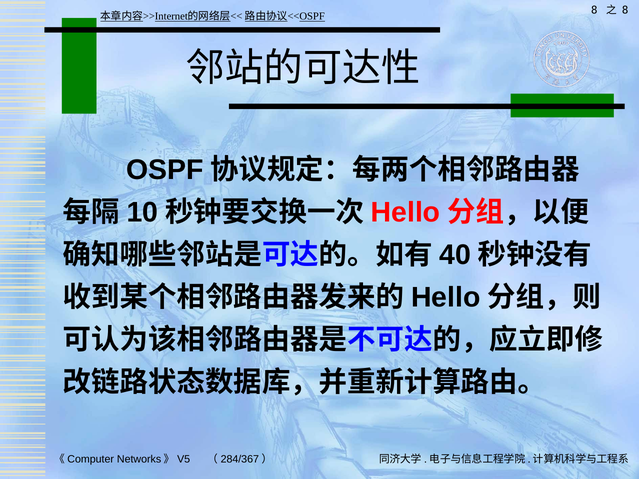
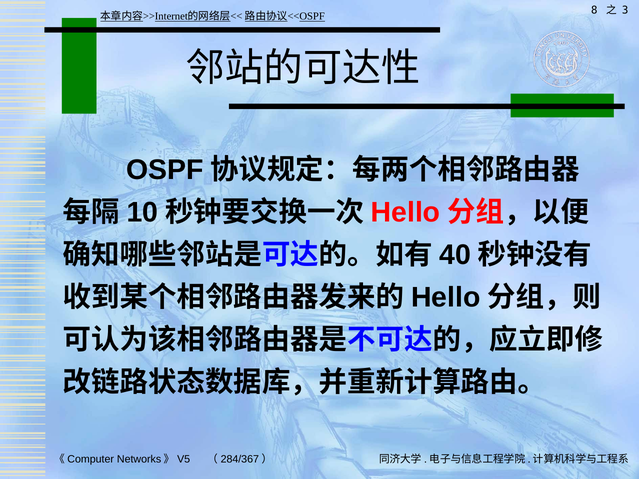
8 at (625, 10): 8 -> 3
